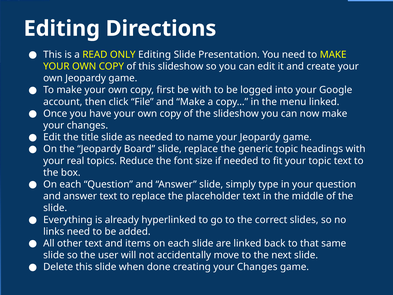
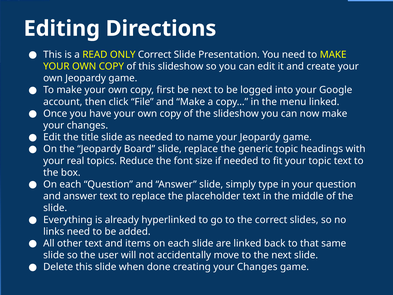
ONLY Editing: Editing -> Correct
be with: with -> next
